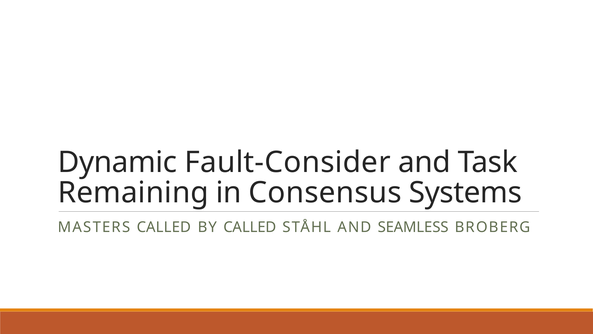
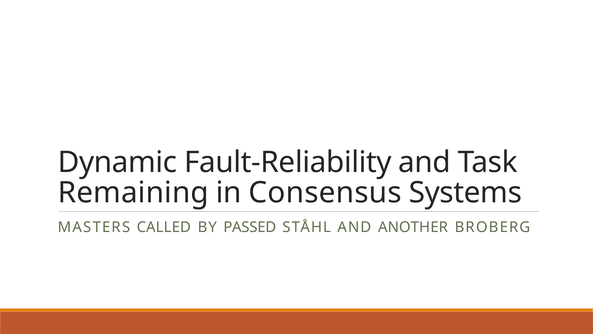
Fault-Consider: Fault-Consider -> Fault-Reliability
BY CALLED: CALLED -> PASSED
SEAMLESS: SEAMLESS -> ANOTHER
